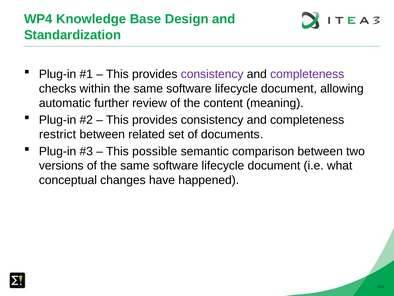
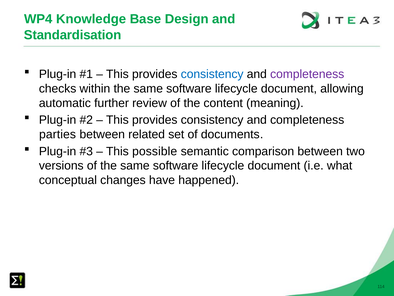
Standardization: Standardization -> Standardisation
consistency at (212, 74) colour: purple -> blue
restrict: restrict -> parties
